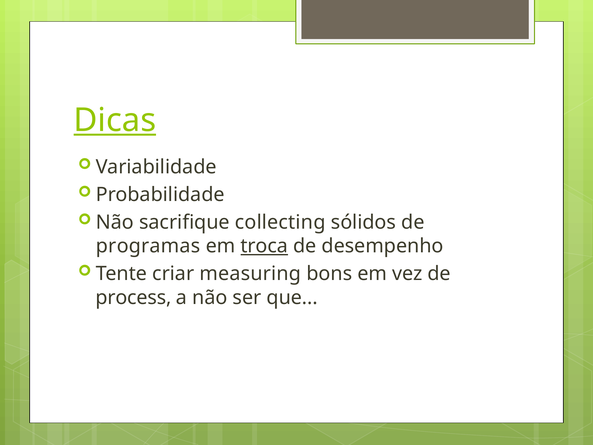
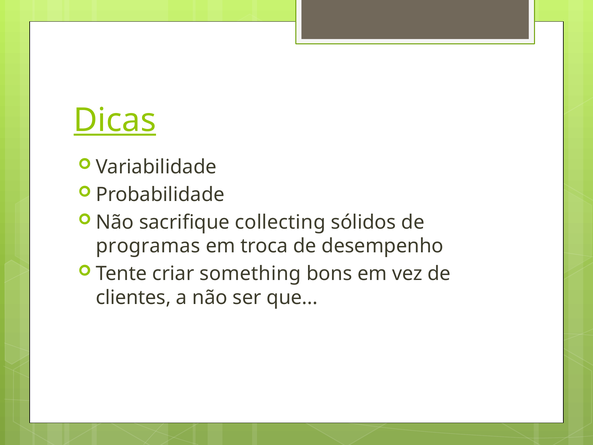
troca underline: present -> none
measuring: measuring -> something
process: process -> clientes
